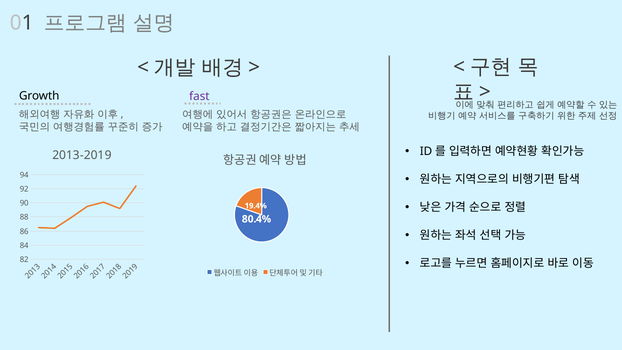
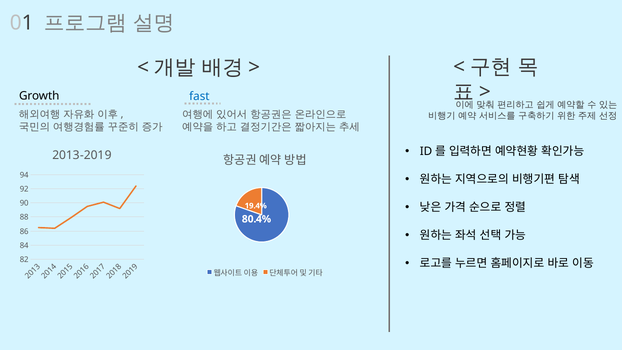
fast colour: purple -> blue
